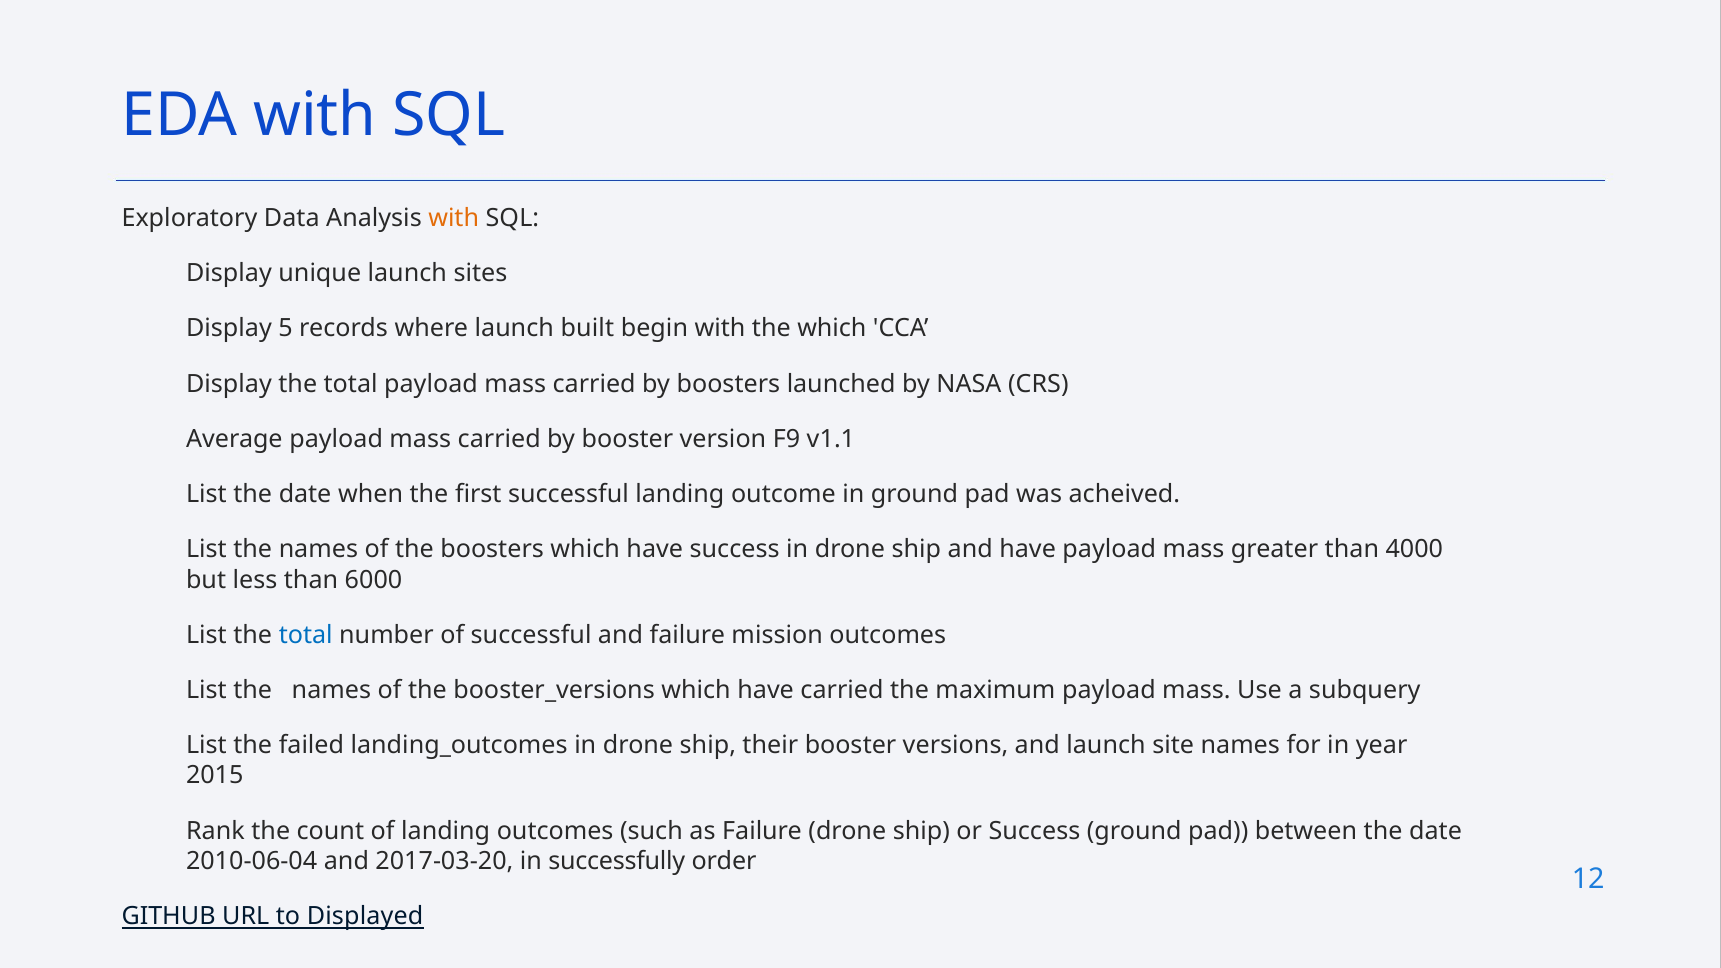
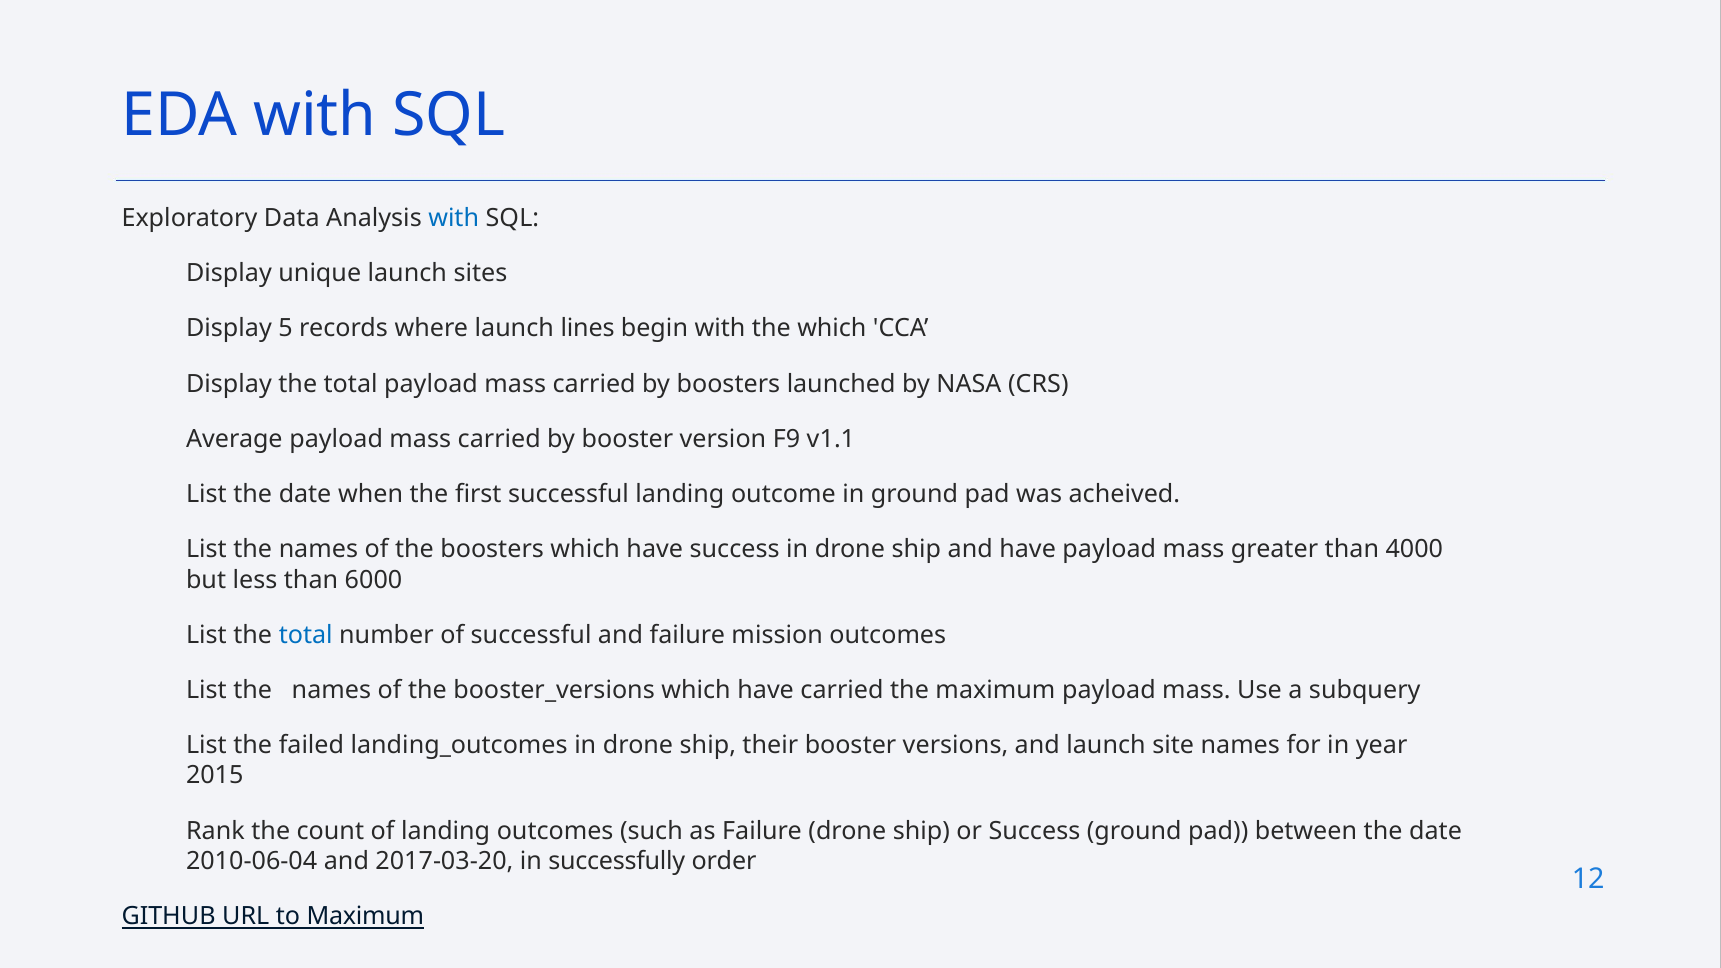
with at (454, 218) colour: orange -> blue
built: built -> lines
to Displayed: Displayed -> Maximum
